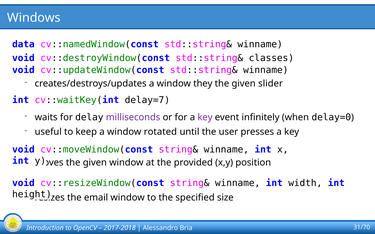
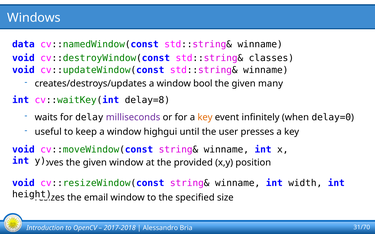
they: they -> bool
slider: slider -> many
delay=7: delay=7 -> delay=8
key at (205, 117) colour: purple -> orange
rotated: rotated -> highgui
